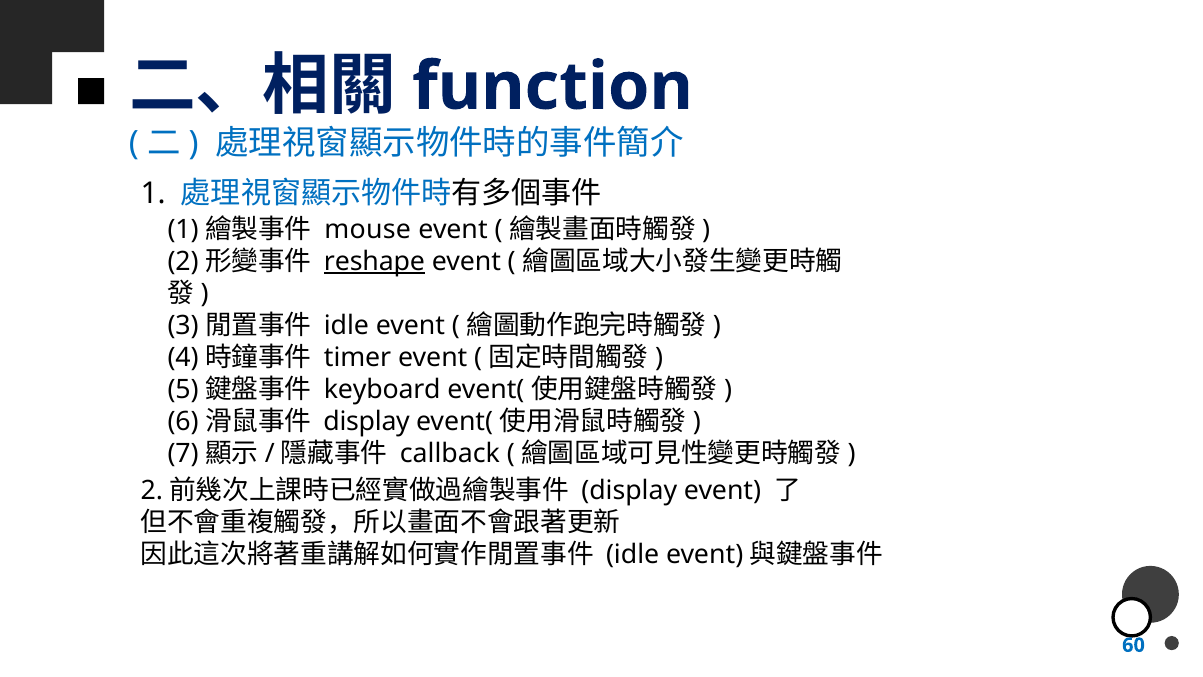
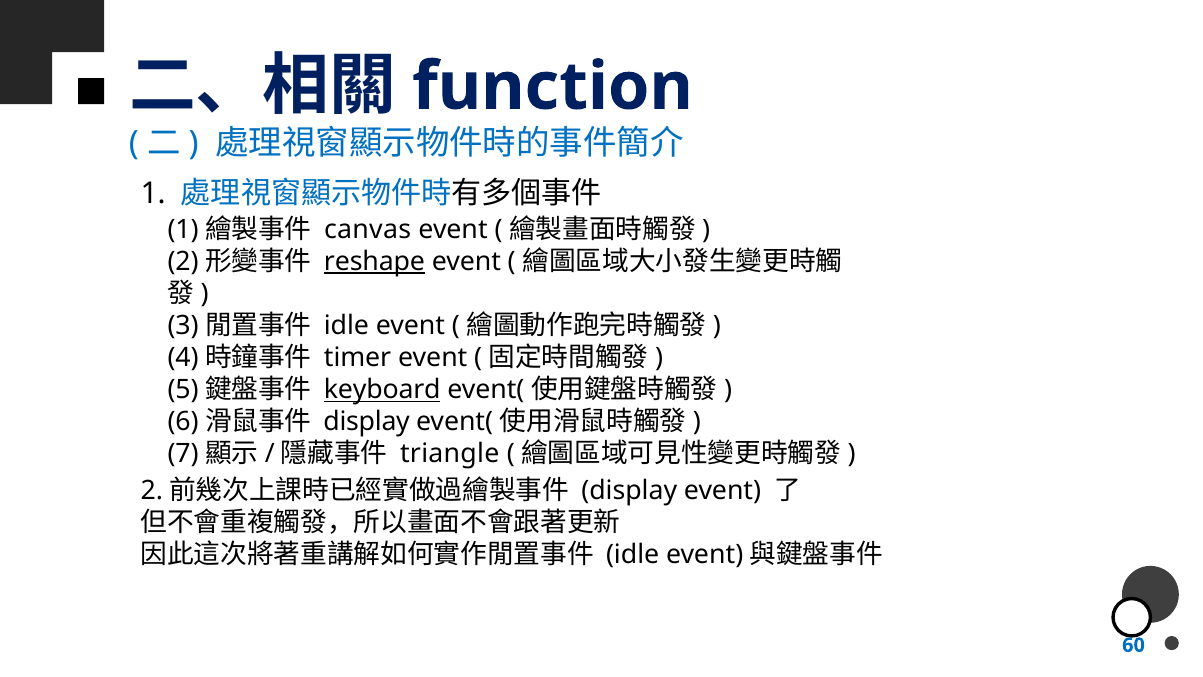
mouse: mouse -> canvas
keyboard underline: none -> present
callback: callback -> triangle
